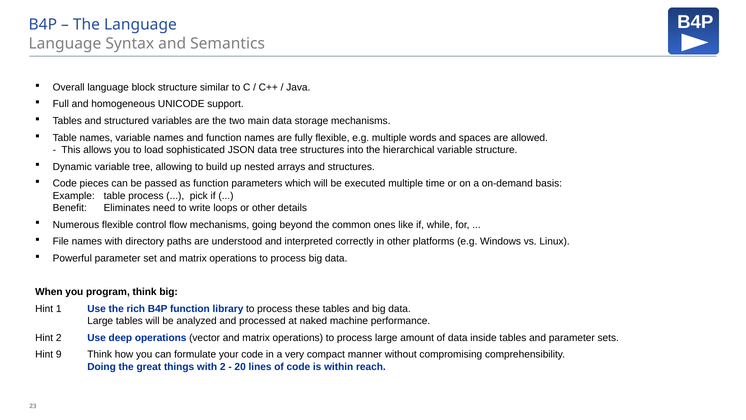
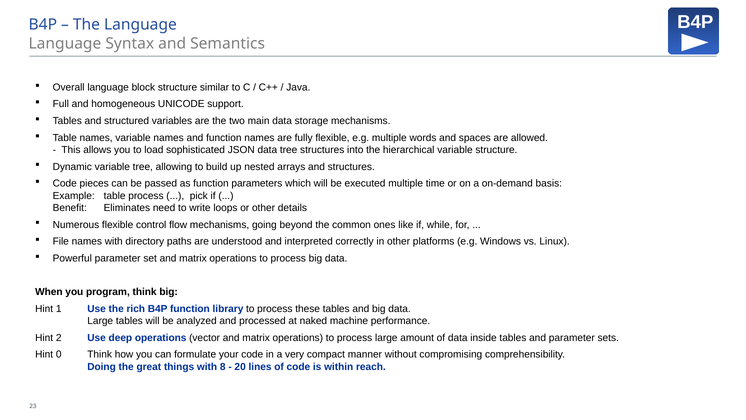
9: 9 -> 0
with 2: 2 -> 8
